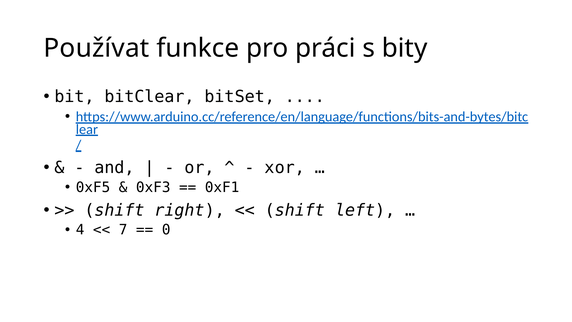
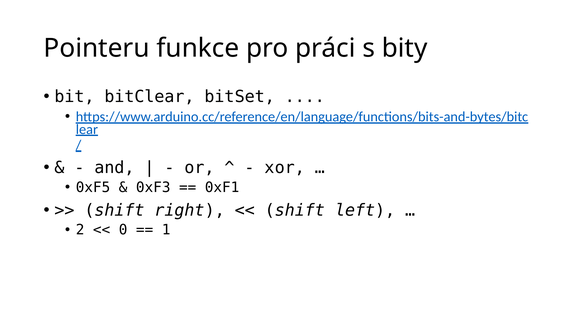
Používat: Používat -> Pointeru
4: 4 -> 2
7: 7 -> 0
0: 0 -> 1
